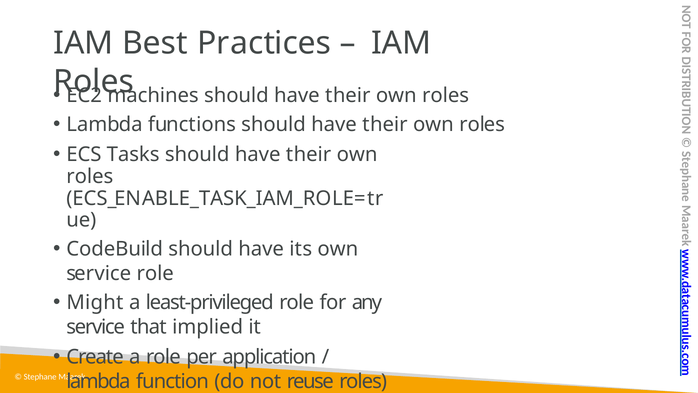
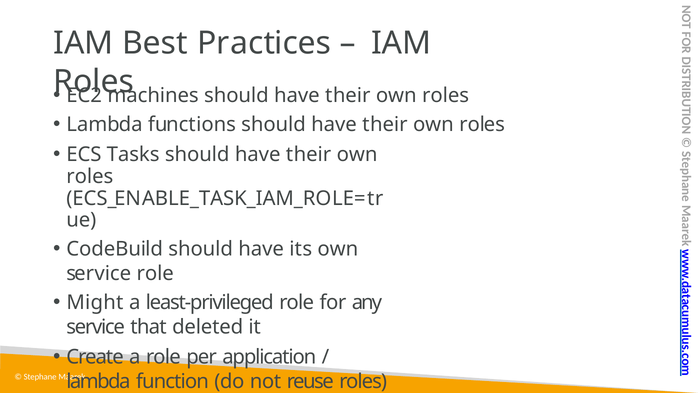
implied: implied -> deleted
